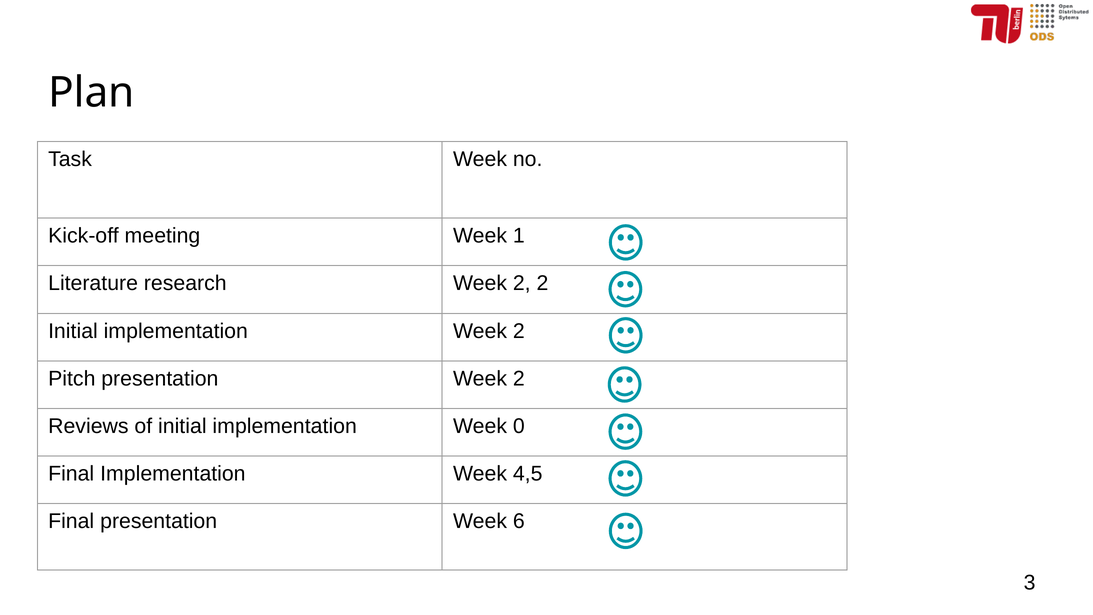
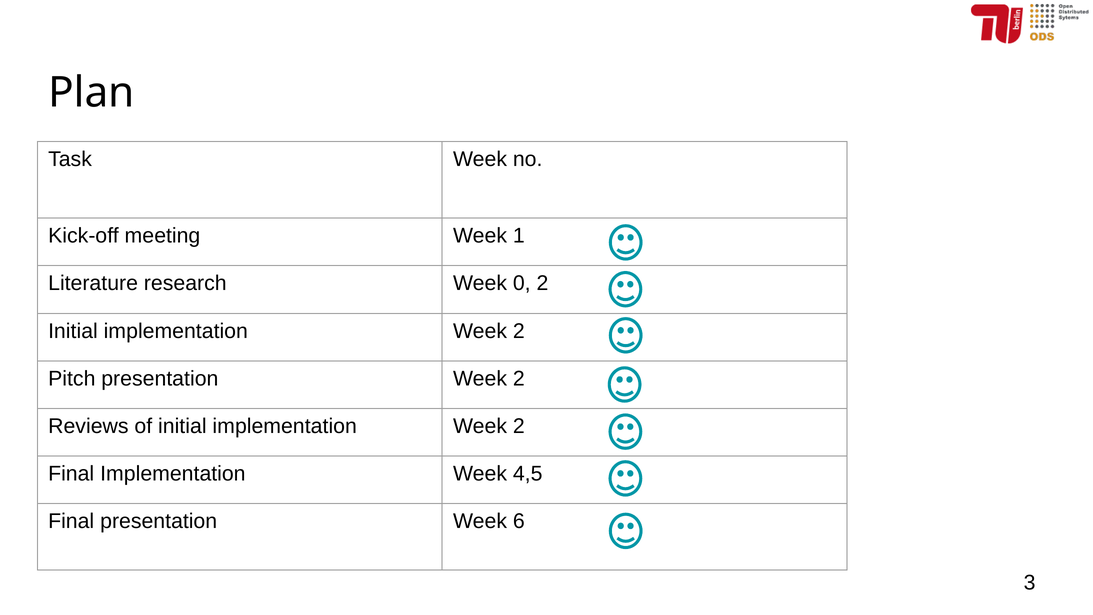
research Week 2: 2 -> 0
0 at (519, 426): 0 -> 2
